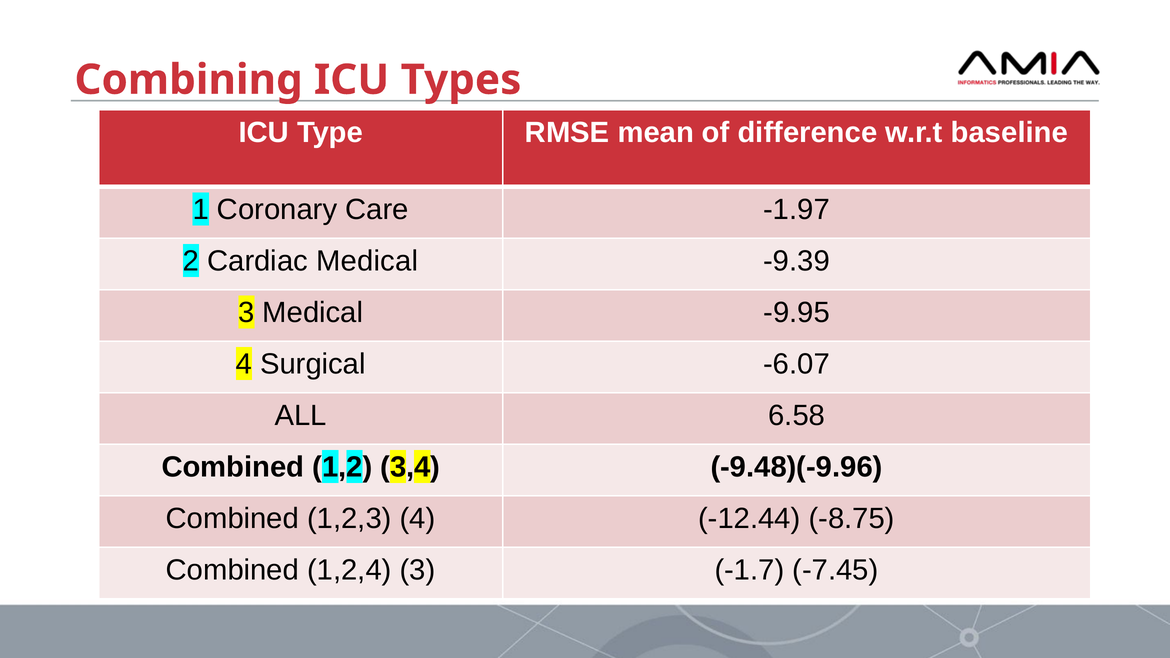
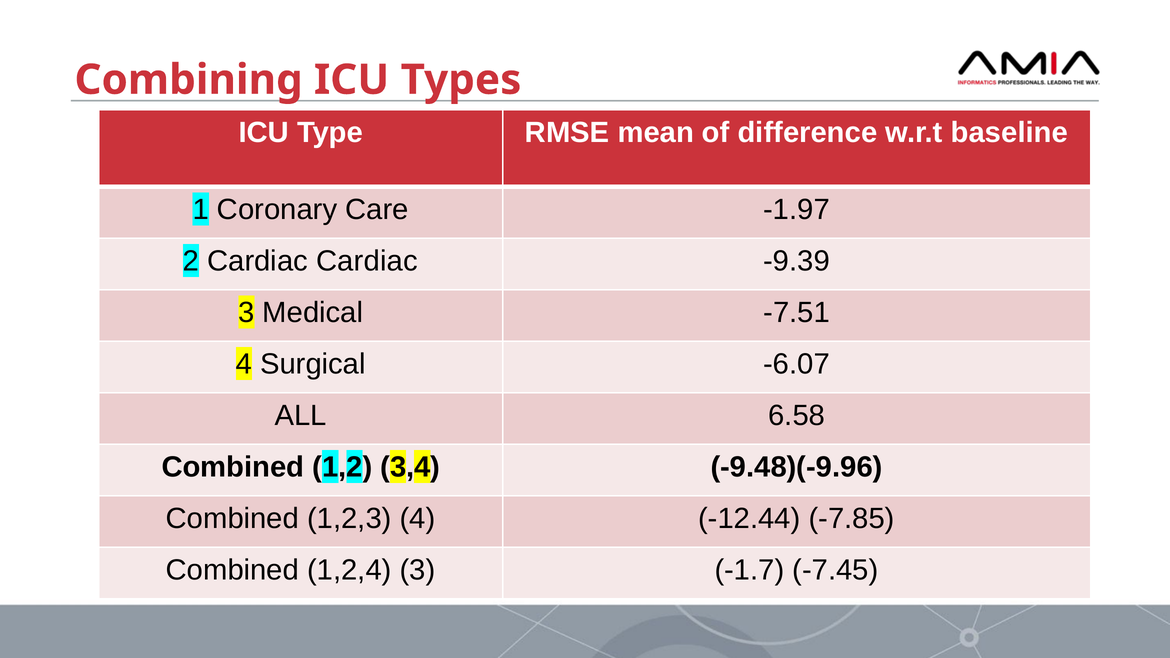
Cardiac Medical: Medical -> Cardiac
-9.95: -9.95 -> -7.51
-8.75: -8.75 -> -7.85
